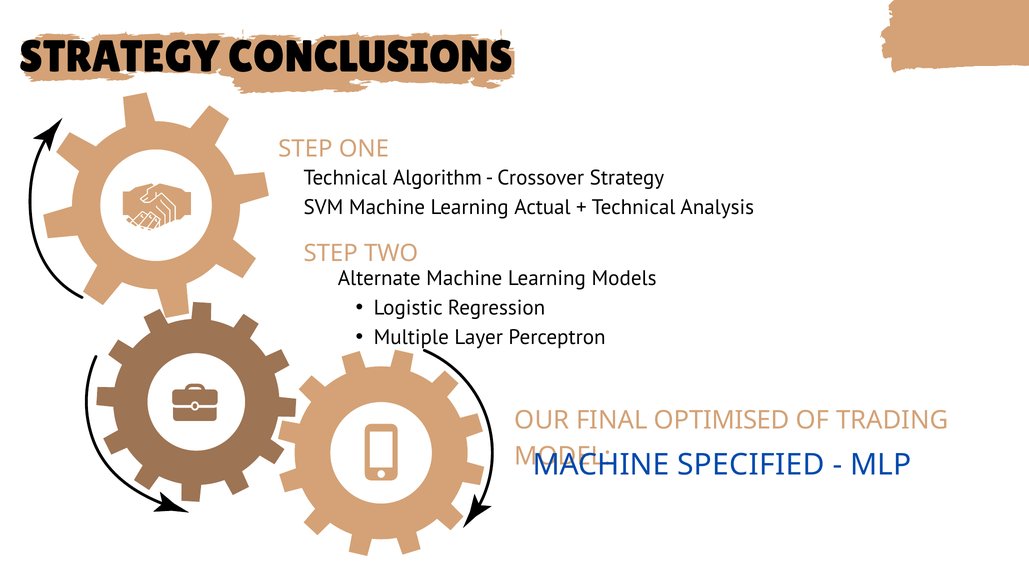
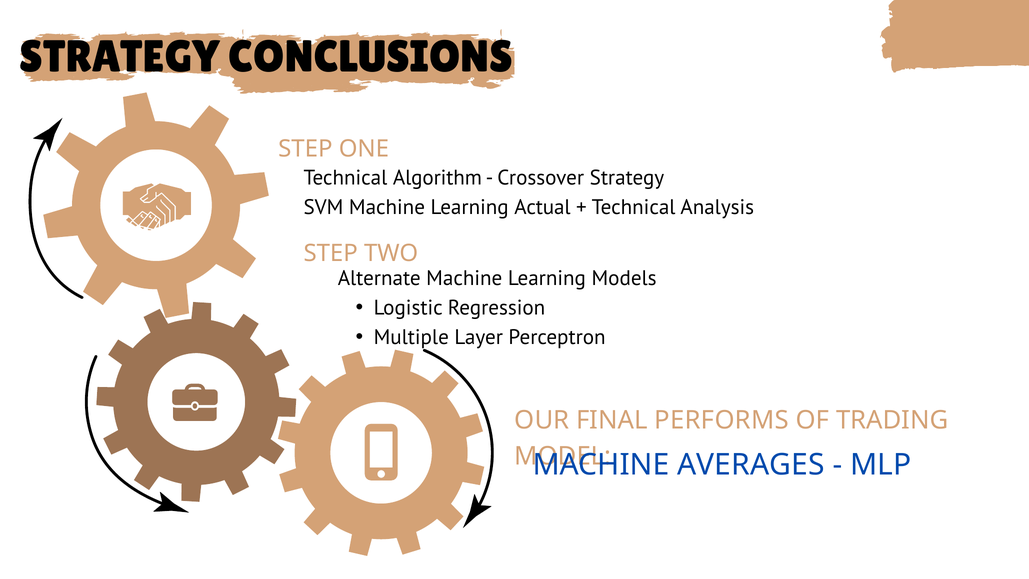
OPTIMISED: OPTIMISED -> PERFORMS
SPECIFIED: SPECIFIED -> AVERAGES
